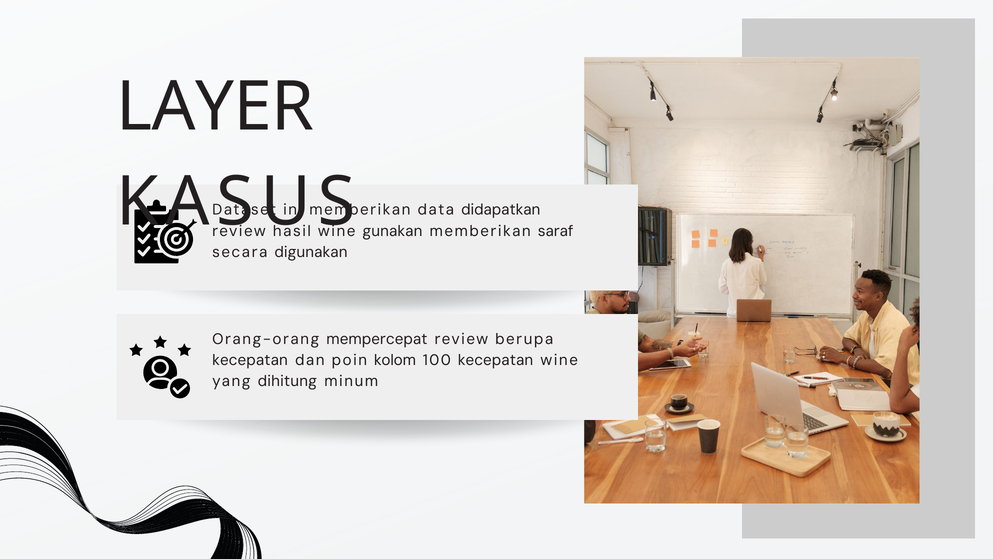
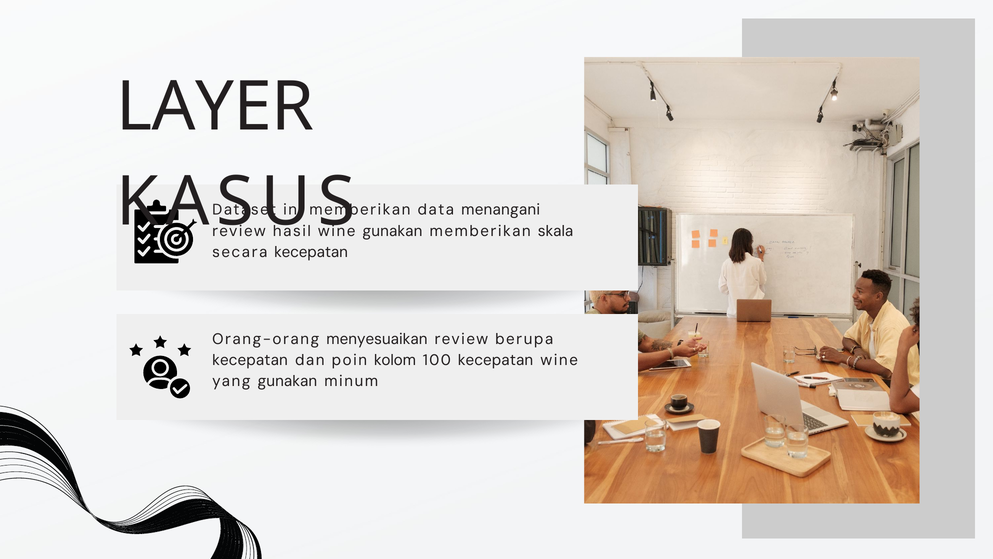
didapatkan: didapatkan -> menangani
saraf: saraf -> skala
secara digunakan: digunakan -> kecepatan
mempercepat: mempercepat -> menyesuaikan
yang dihitung: dihitung -> gunakan
